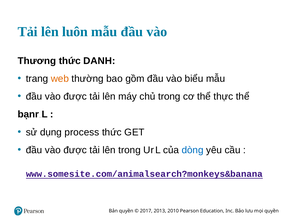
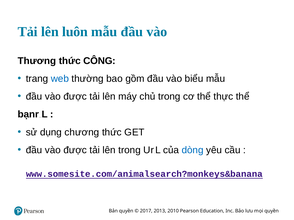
DANH: DANH -> CÔNG
web colour: orange -> blue
process: process -> chương
